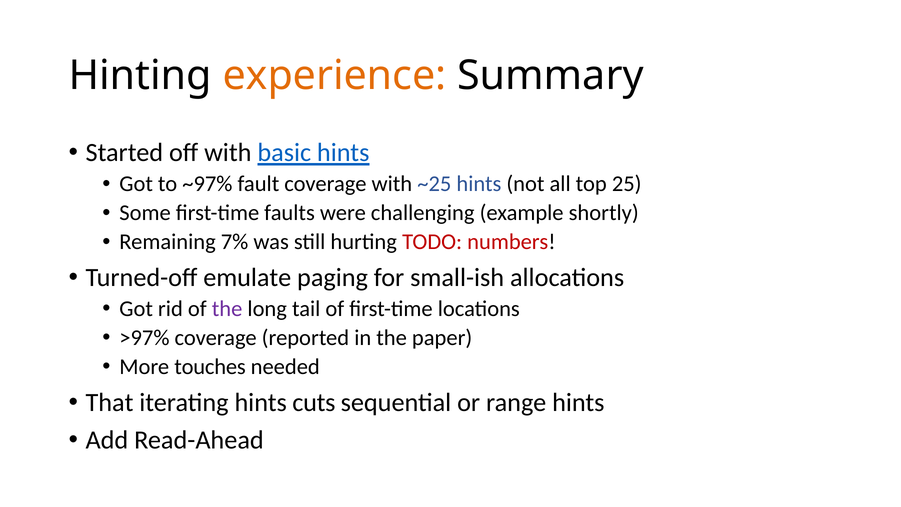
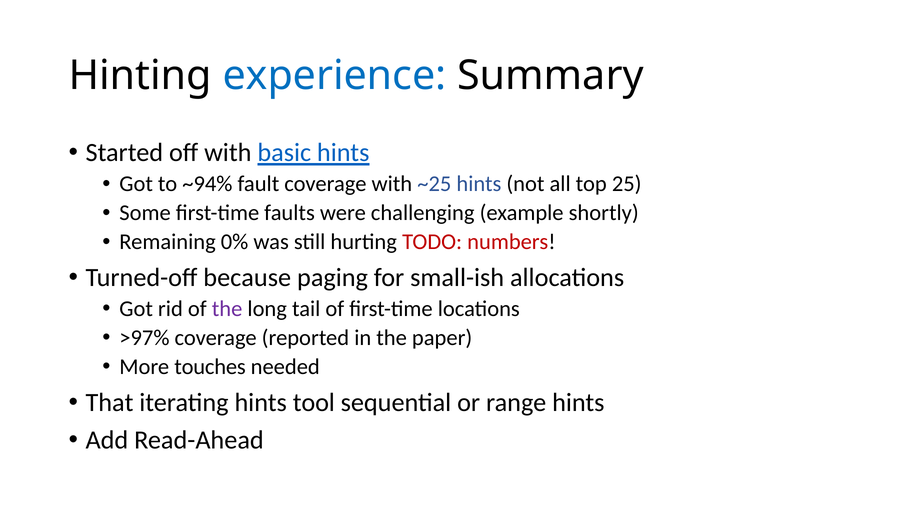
experience colour: orange -> blue
~97%: ~97% -> ~94%
7%: 7% -> 0%
emulate: emulate -> because
cuts: cuts -> tool
